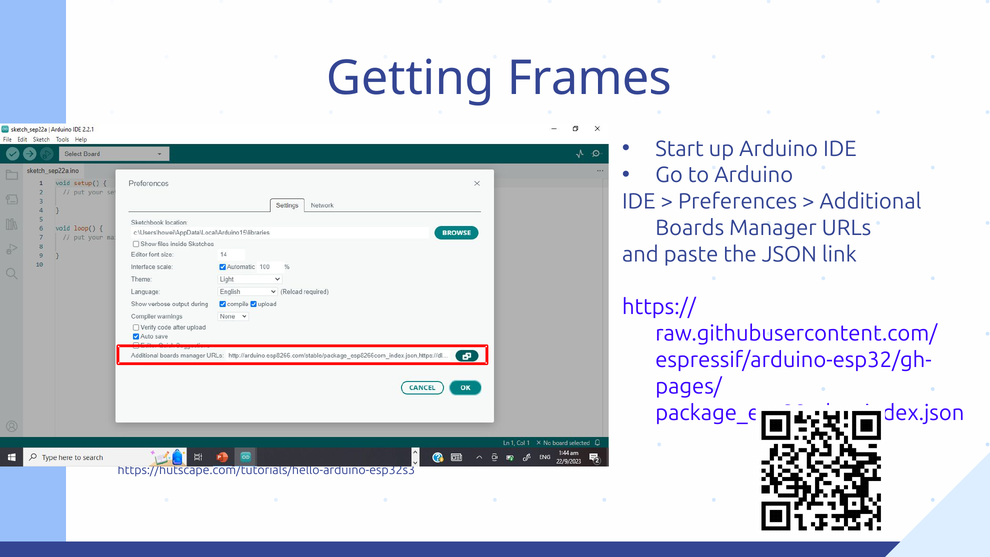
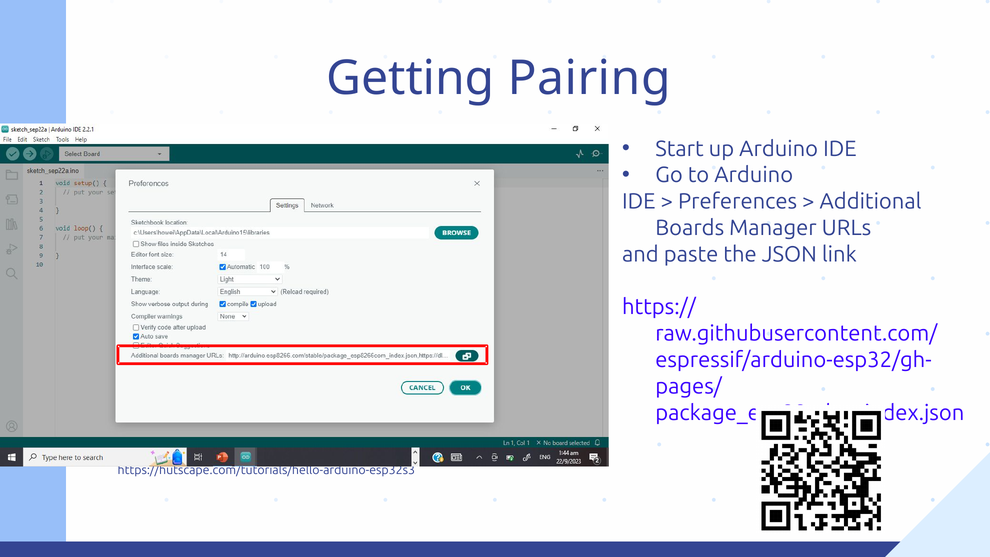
Frames: Frames -> Pairing
